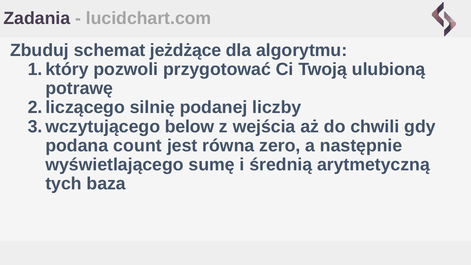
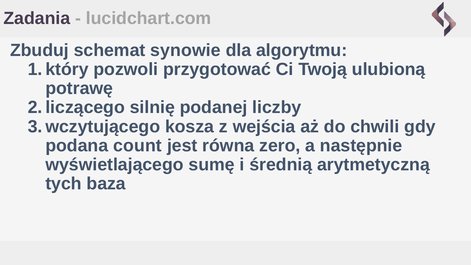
jeżdżące: jeżdżące -> synowie
below: below -> kosza
